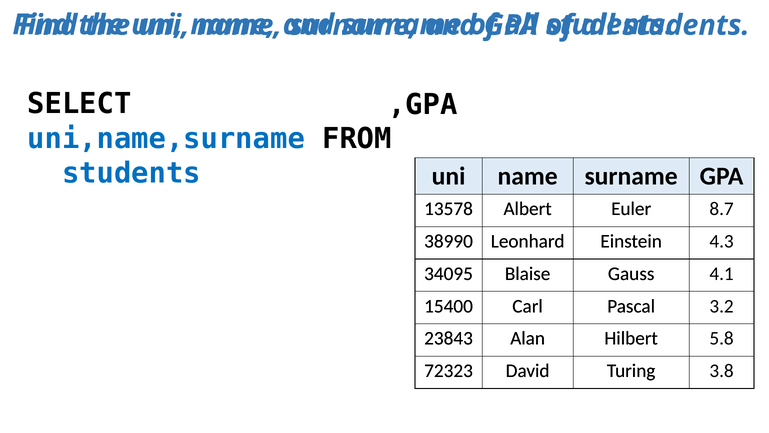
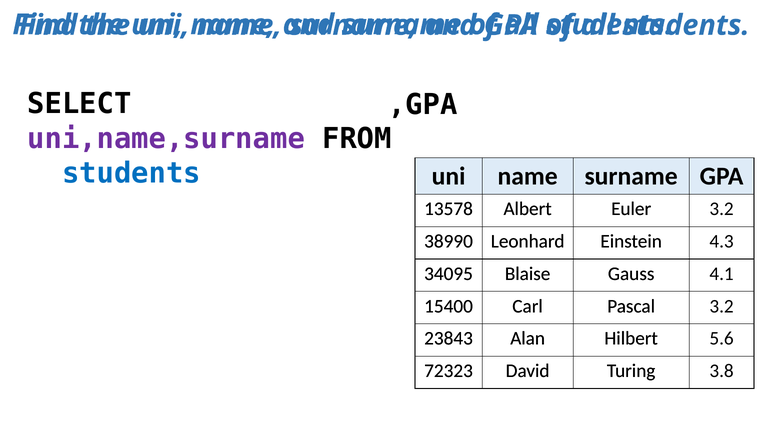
uni,name,surname colour: blue -> purple
8.7 at (722, 209): 8.7 -> 3.2
5.8: 5.8 -> 5.6
